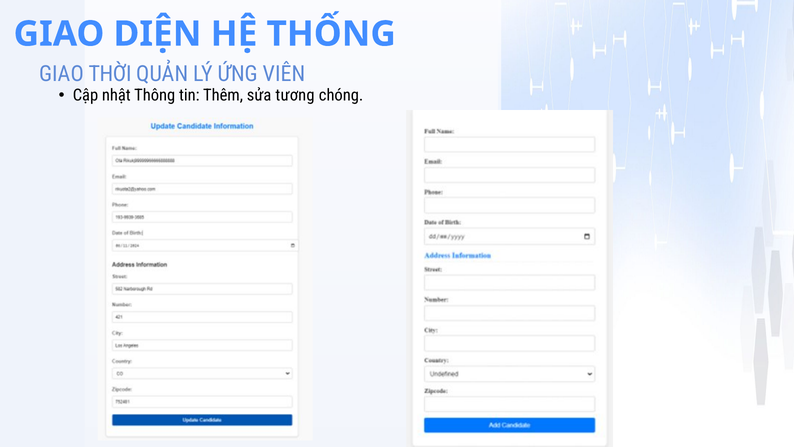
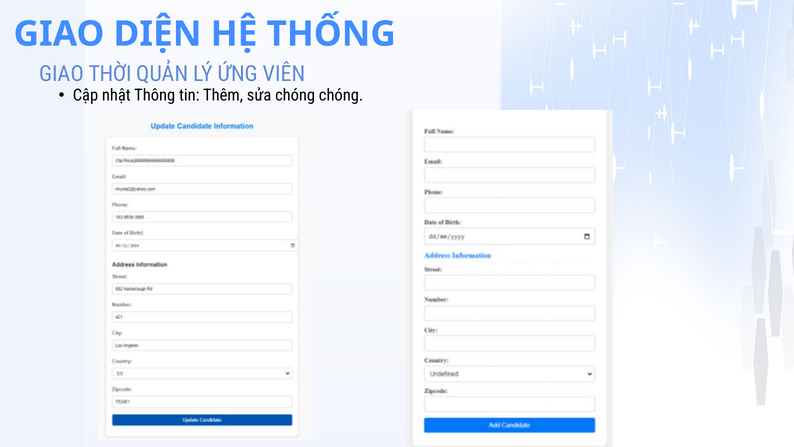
sửa tương: tương -> chóng
